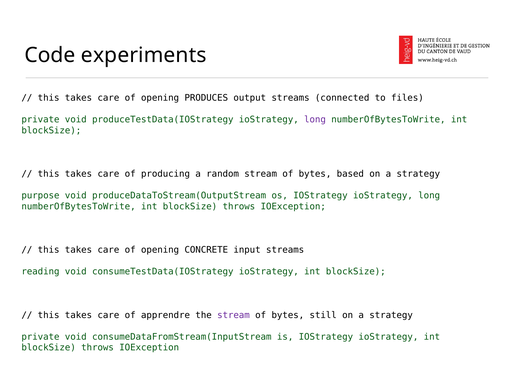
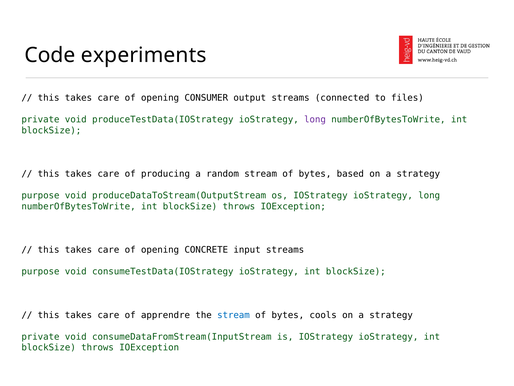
PRODUCES: PRODUCES -> CONSUMER
reading at (40, 271): reading -> purpose
stream at (233, 315) colour: purple -> blue
still: still -> cools
